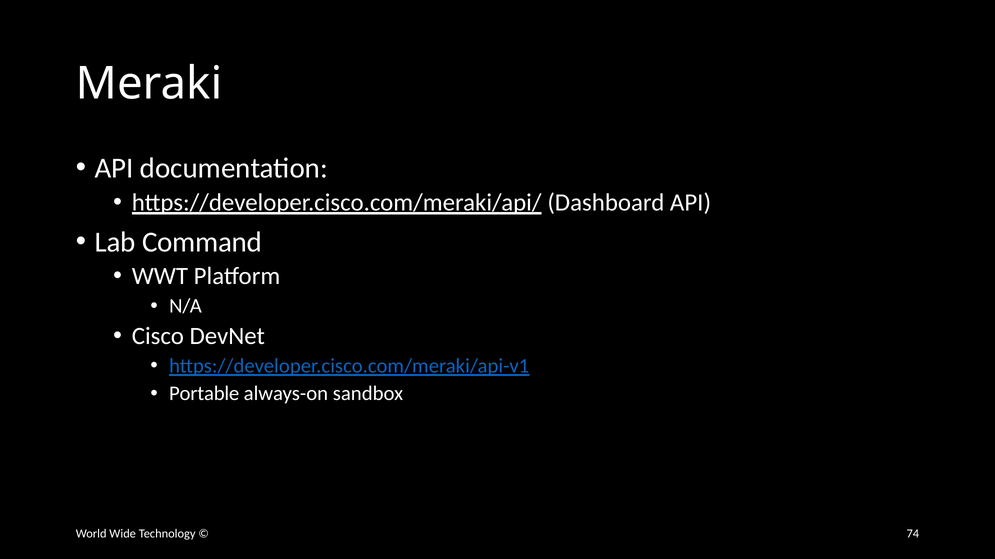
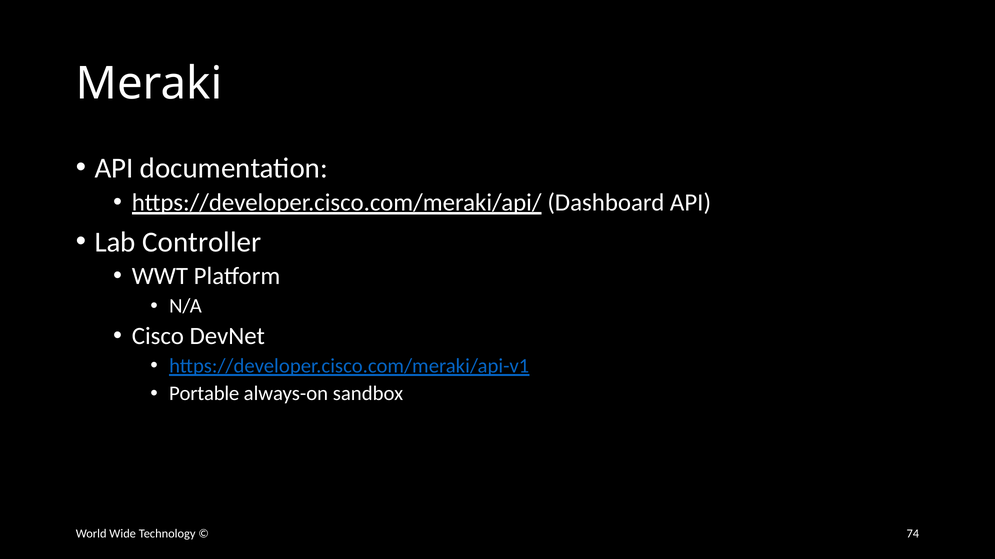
Command: Command -> Controller
